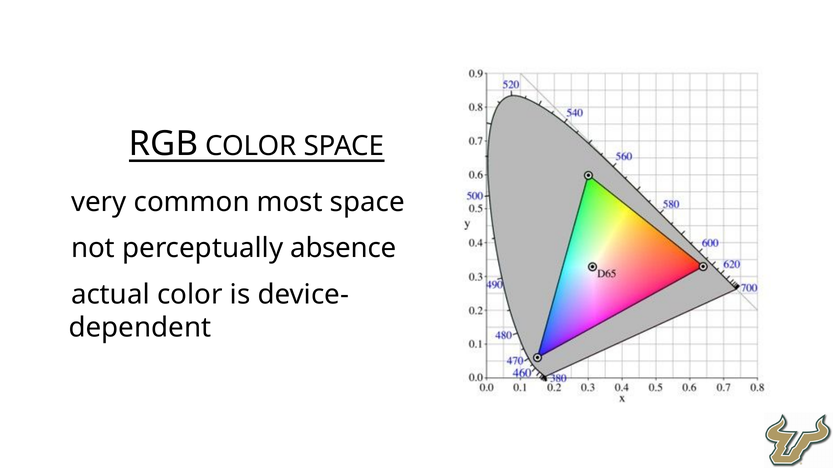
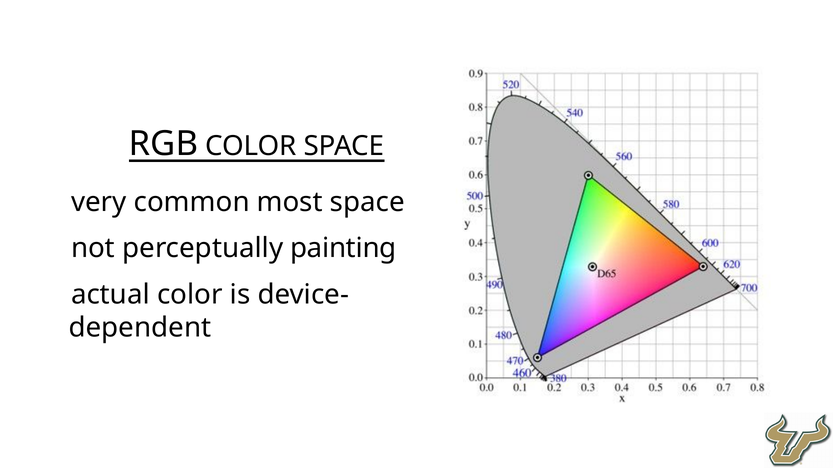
absence: absence -> painting
